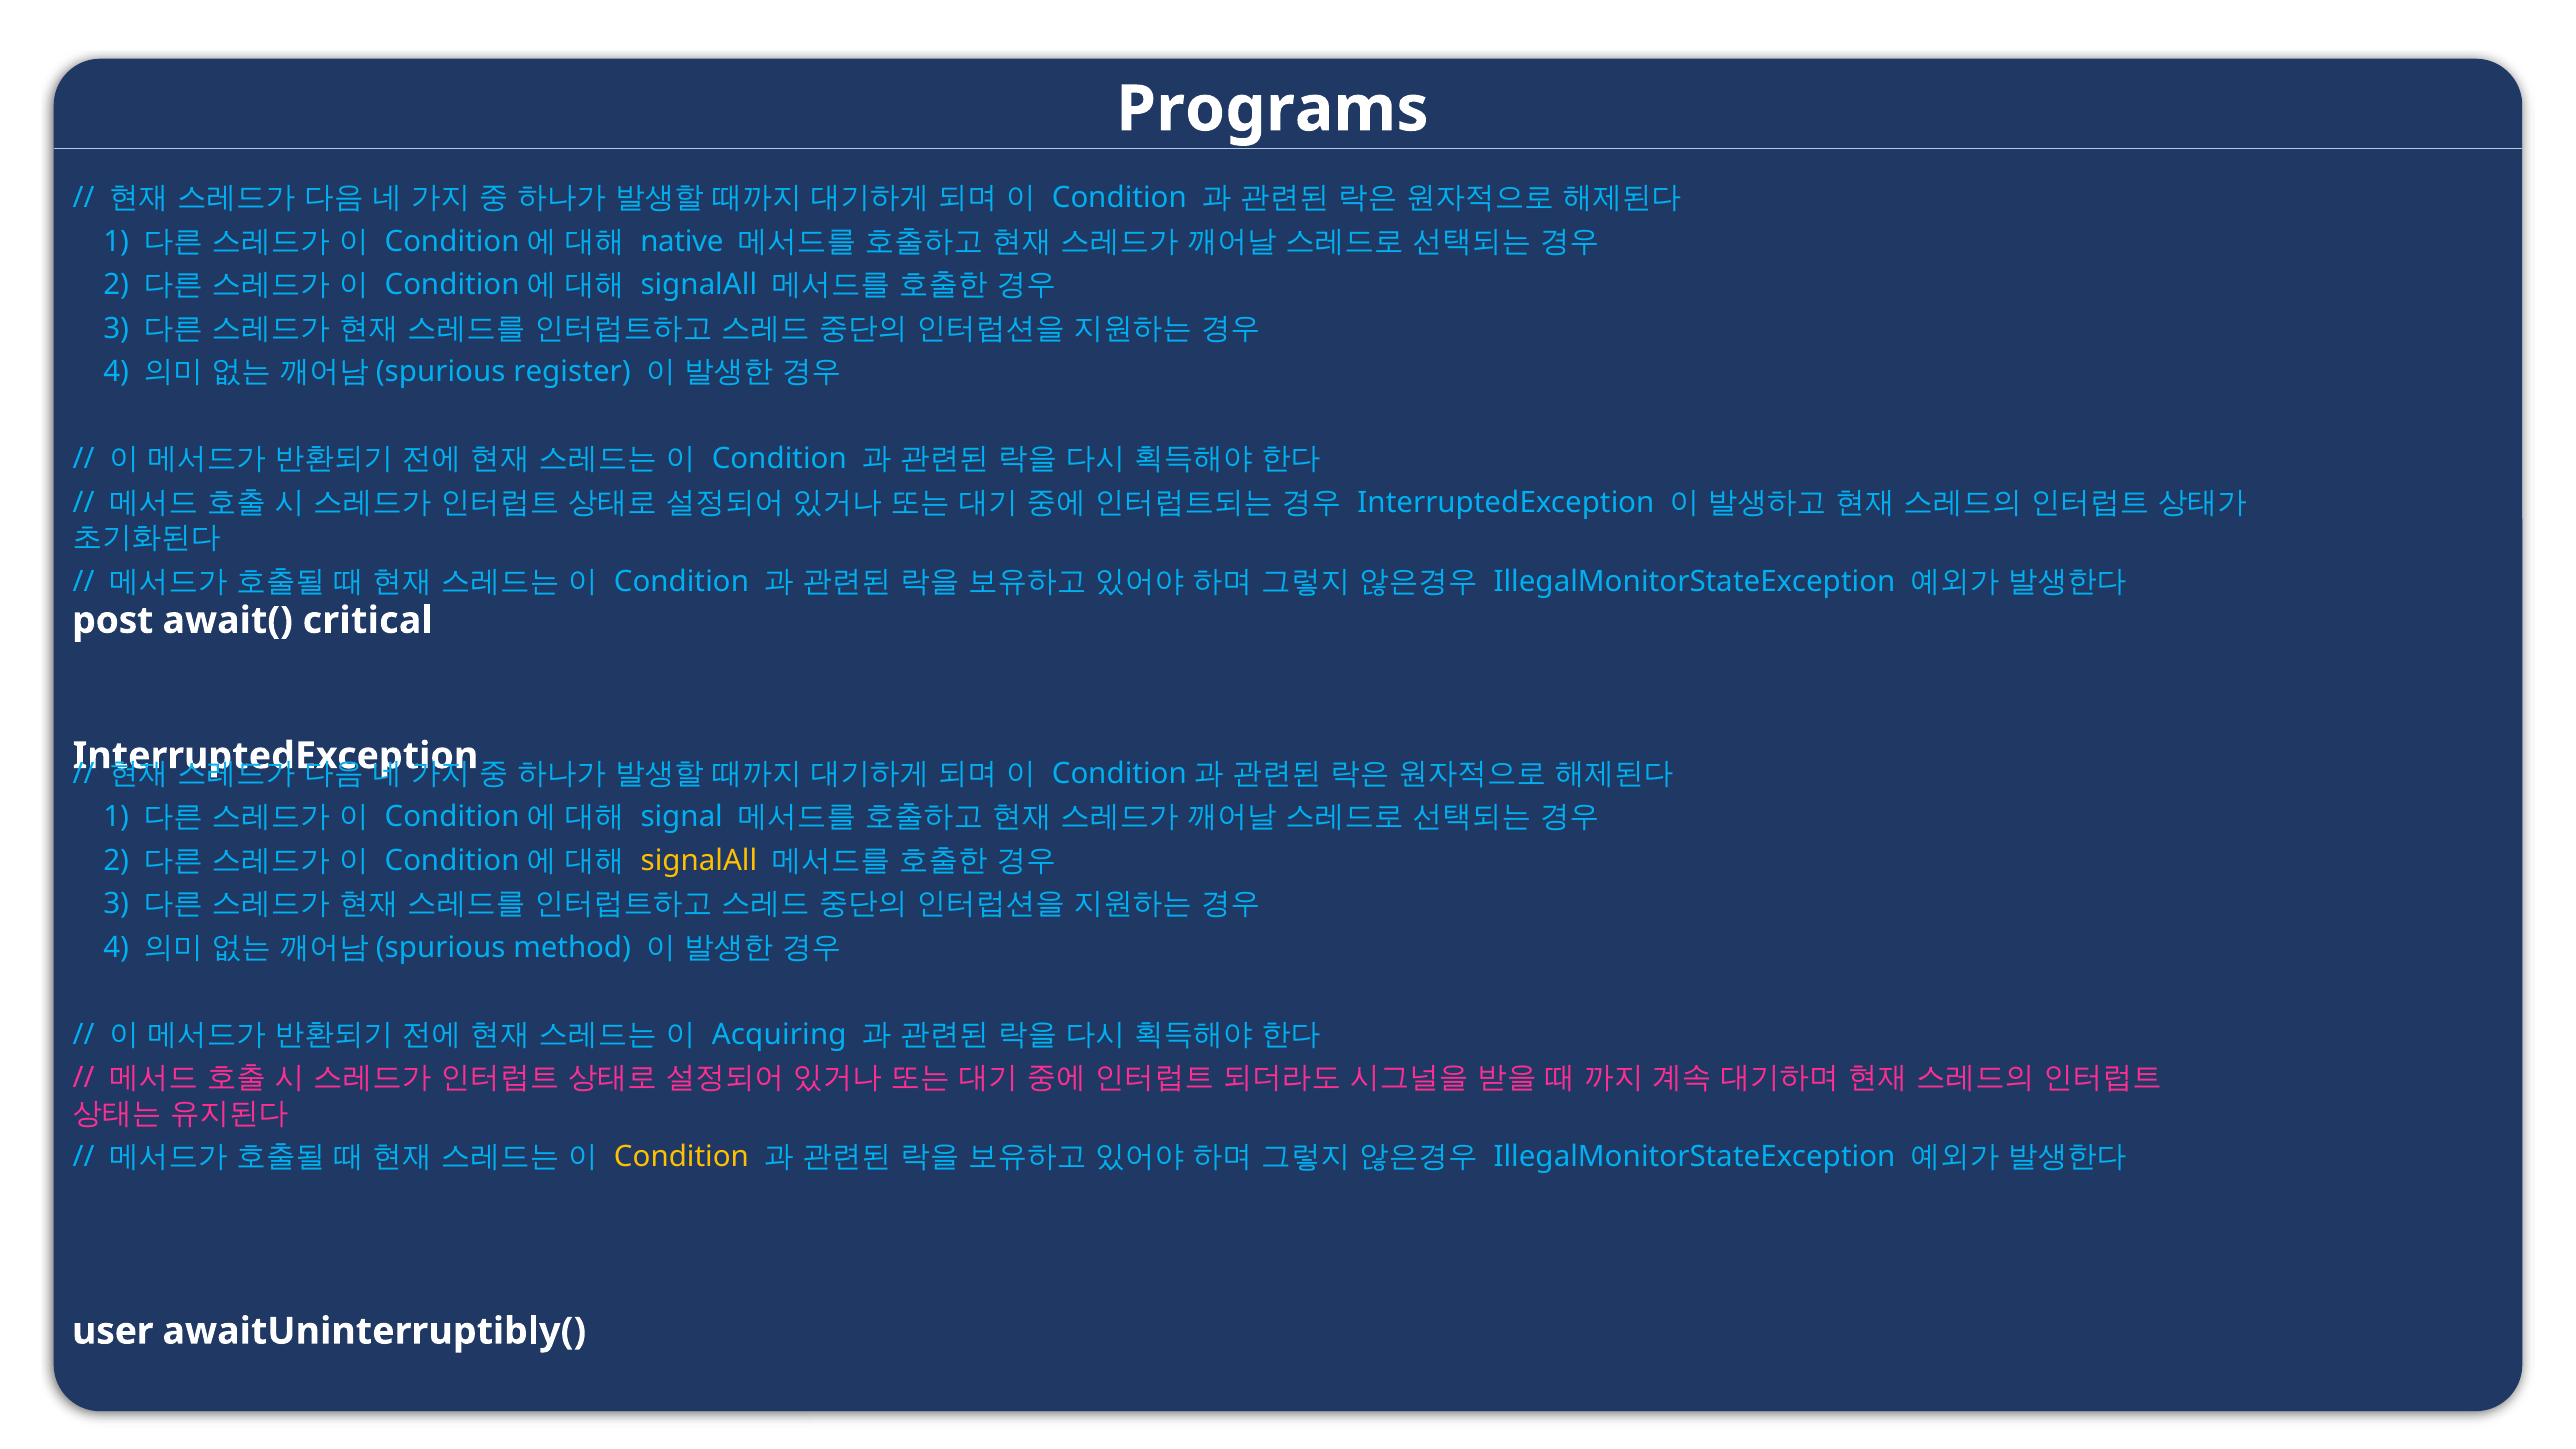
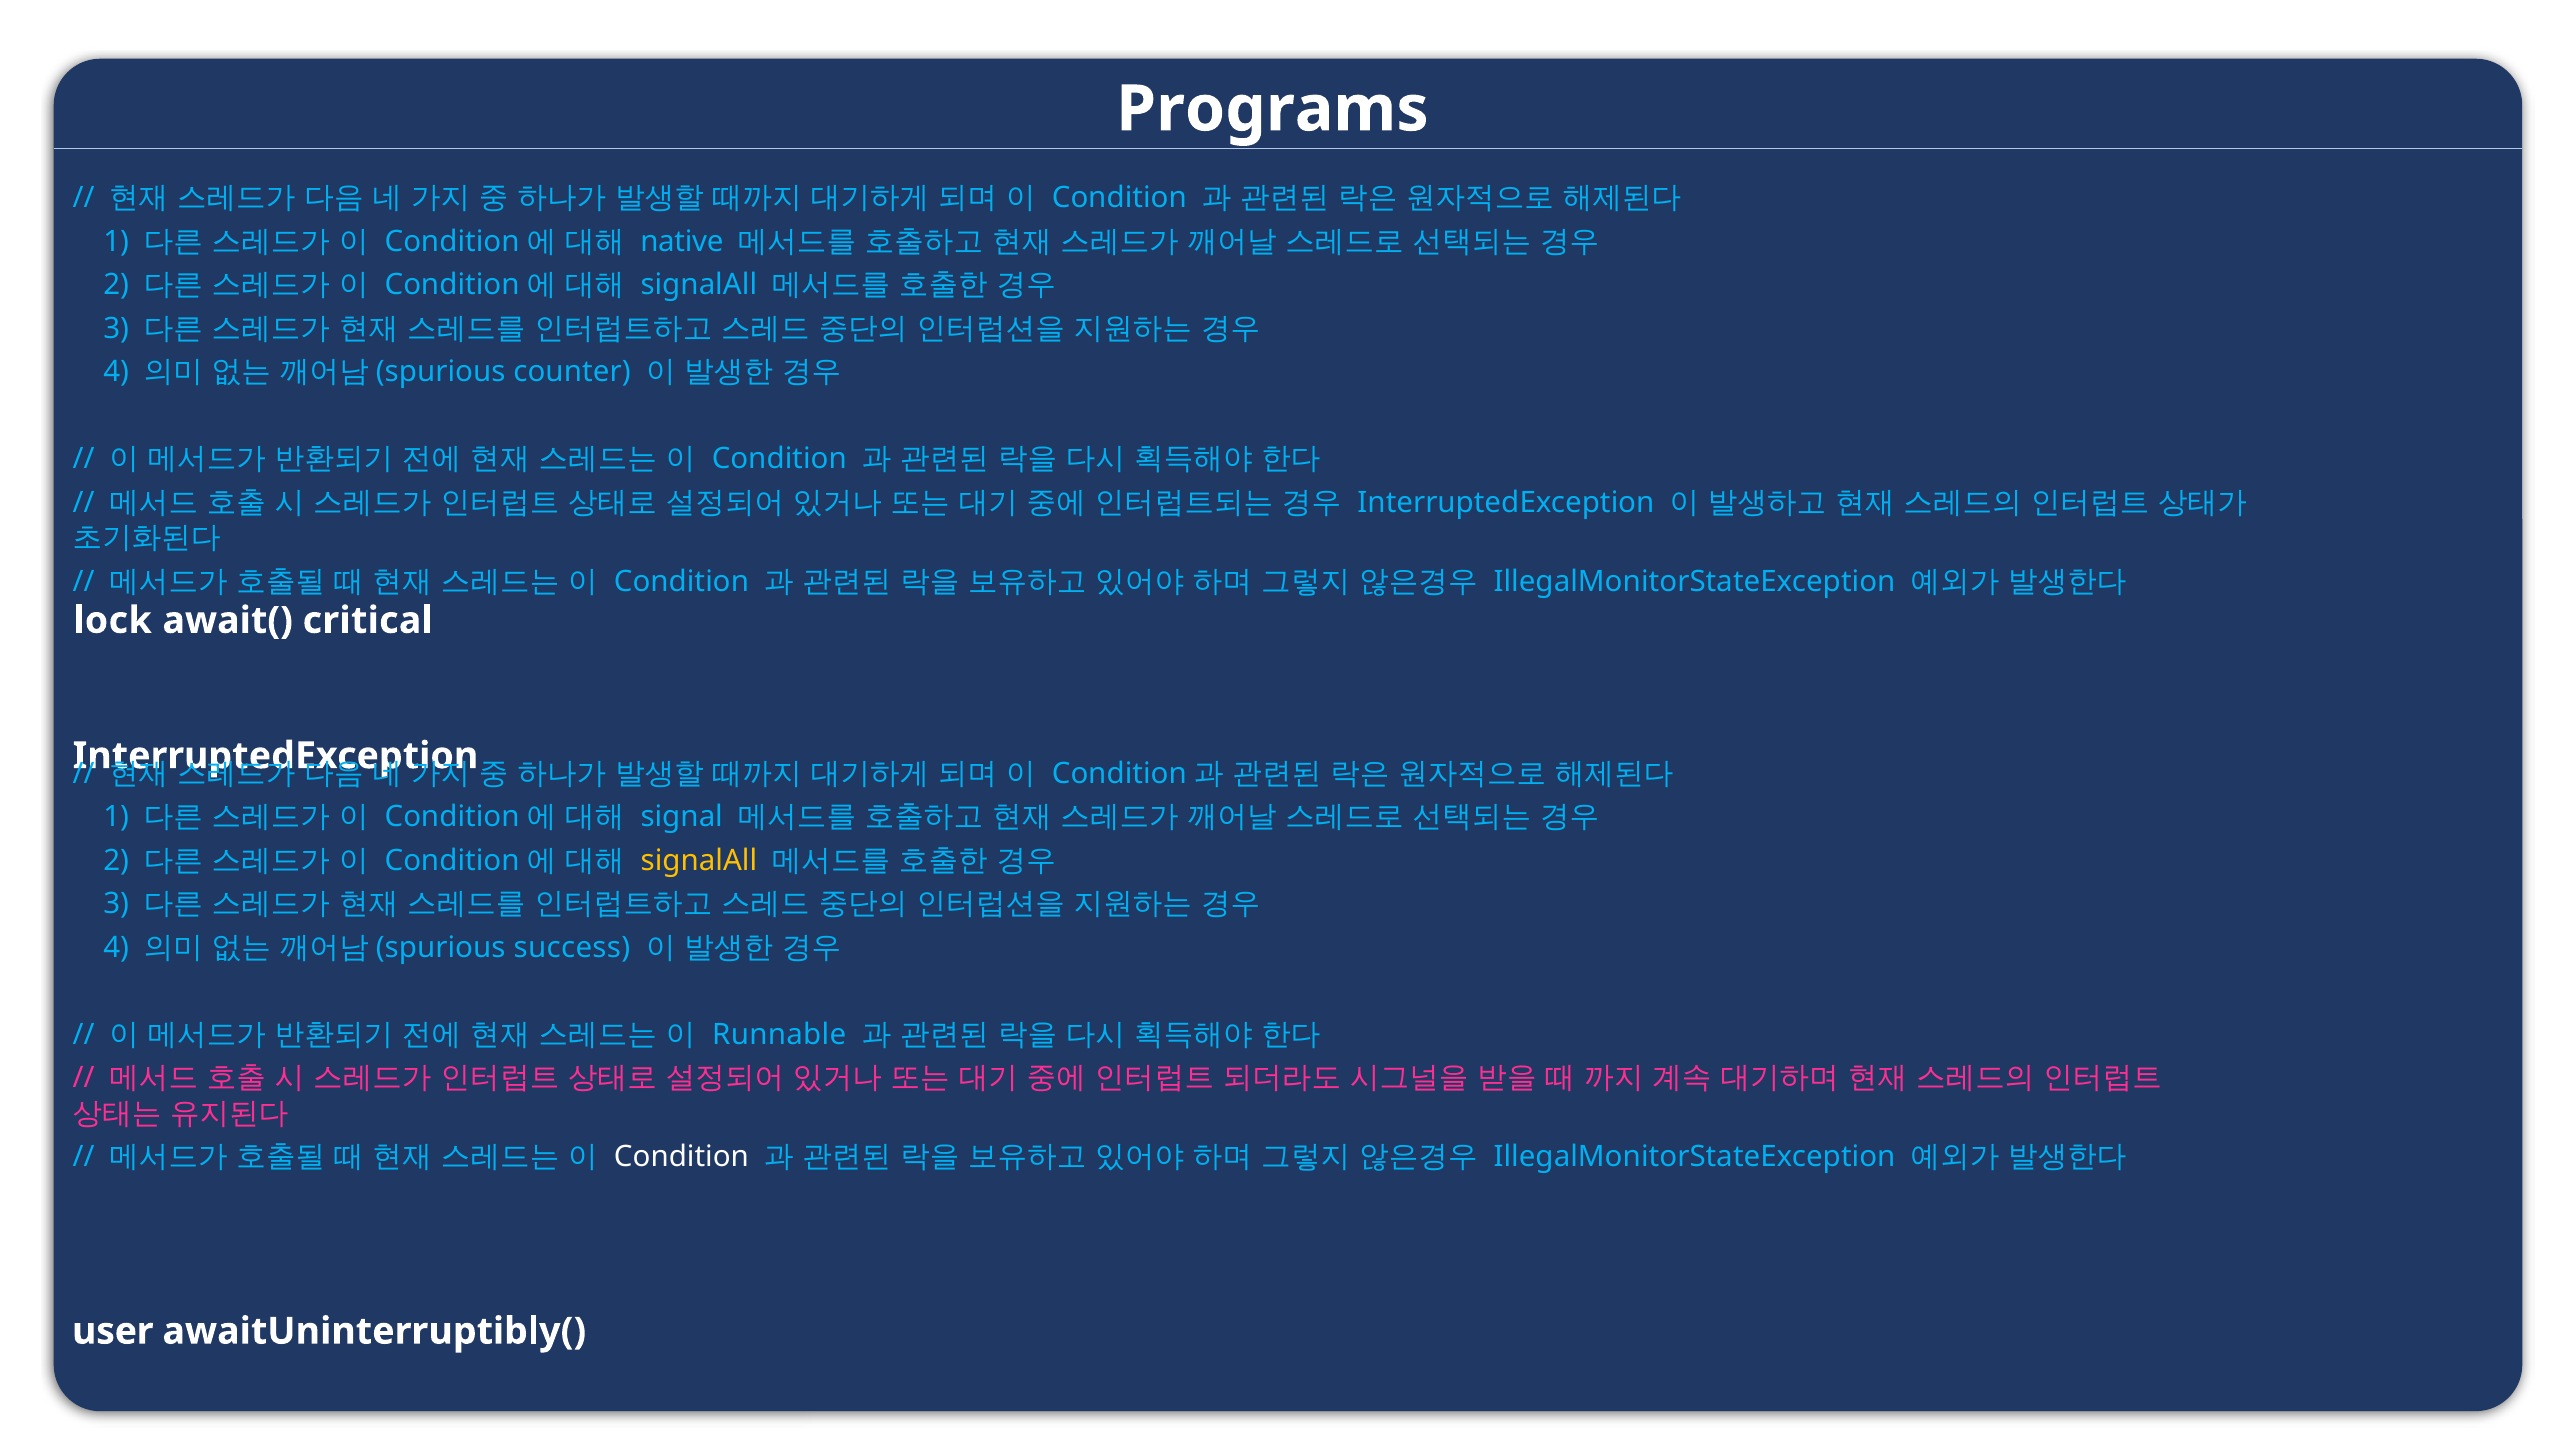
register: register -> counter
post: post -> lock
method: method -> success
Acquiring: Acquiring -> Runnable
Condition at (681, 1157) colour: yellow -> white
